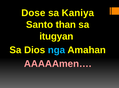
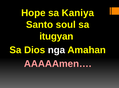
Dose: Dose -> Hope
than: than -> soul
nga colour: light blue -> white
